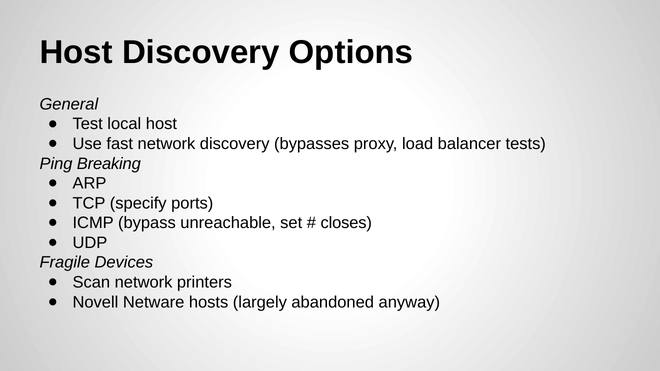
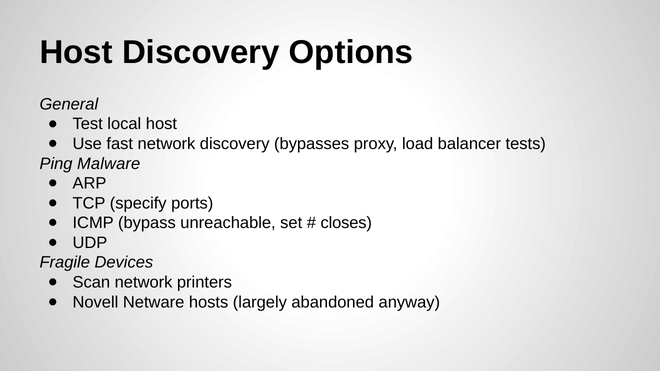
Breaking: Breaking -> Malware
